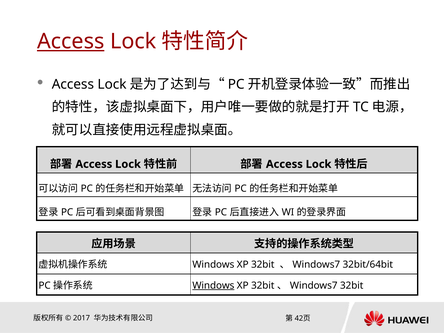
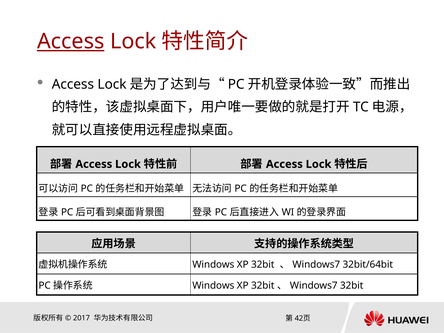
Windows at (213, 285) underline: present -> none
